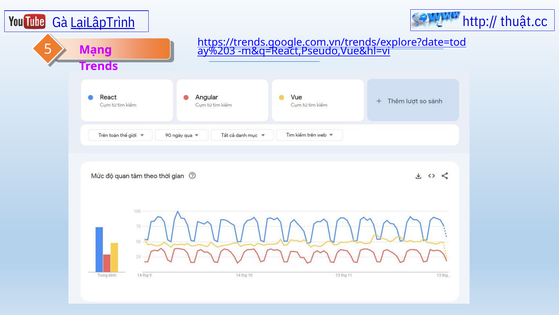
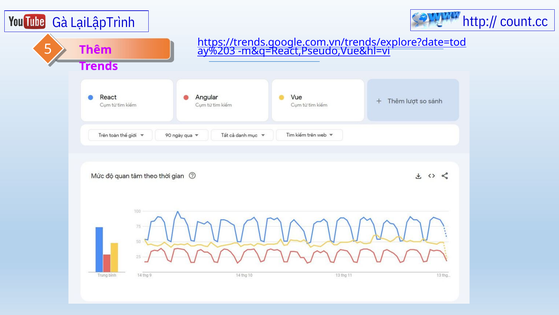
LạiLậpTrình underline: present -> none
thuật.cc: thuật.cc -> count.cc
Mạng: Mạng -> Thêm
